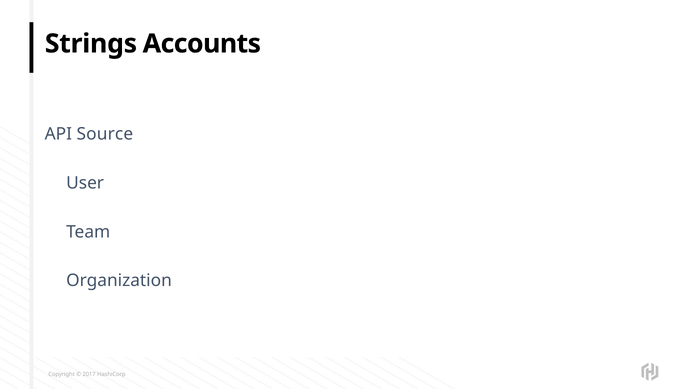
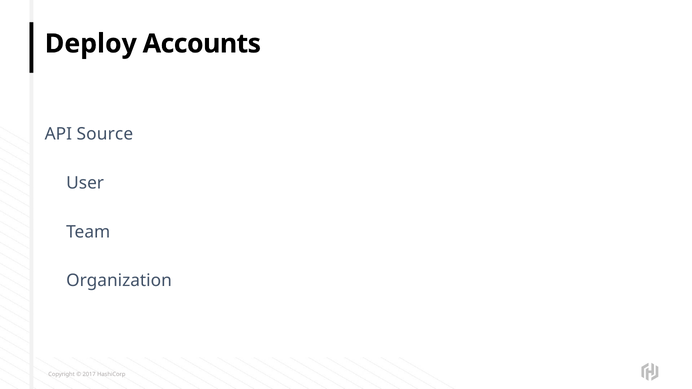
Strings: Strings -> Deploy
